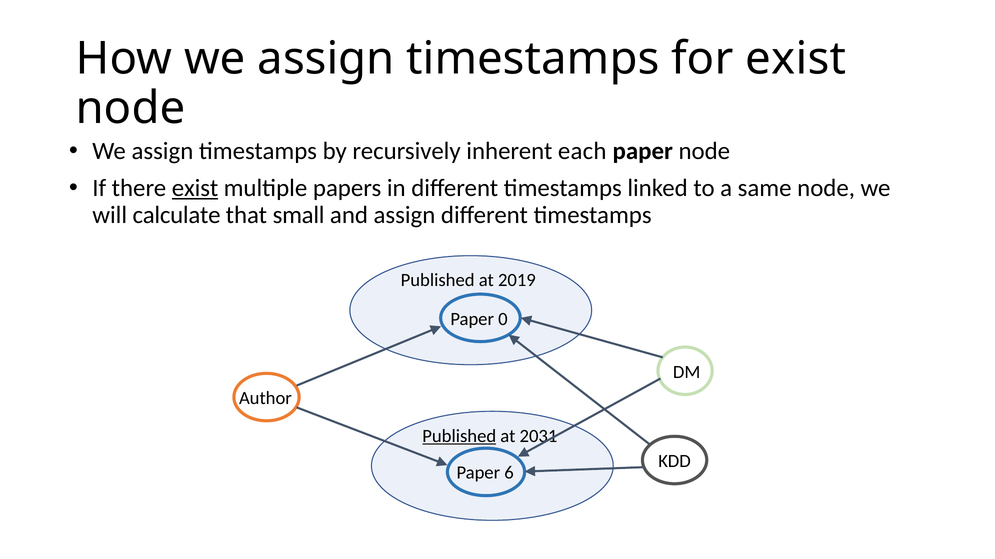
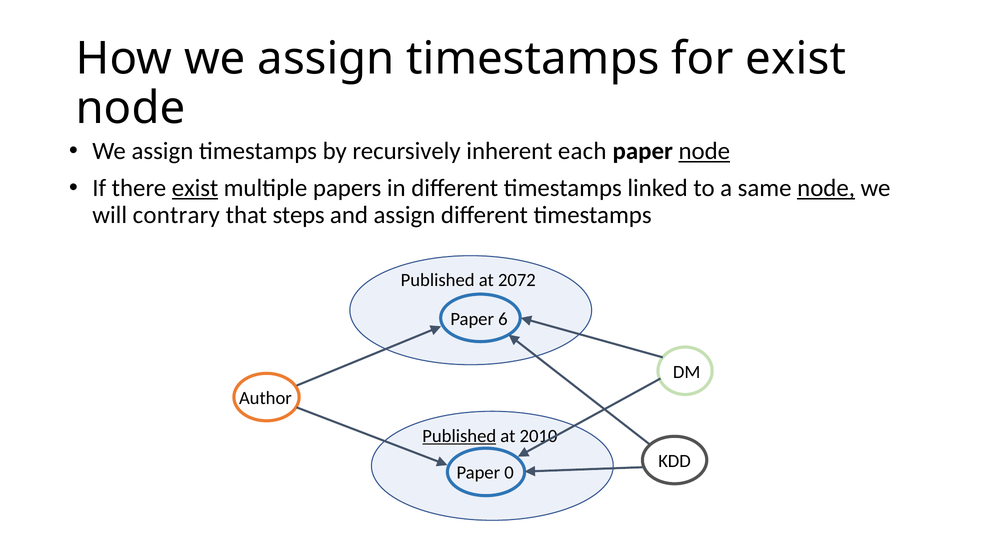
node at (704, 151) underline: none -> present
node at (826, 188) underline: none -> present
calculate: calculate -> contrary
small: small -> steps
2019: 2019 -> 2072
0: 0 -> 6
2031: 2031 -> 2010
6: 6 -> 0
